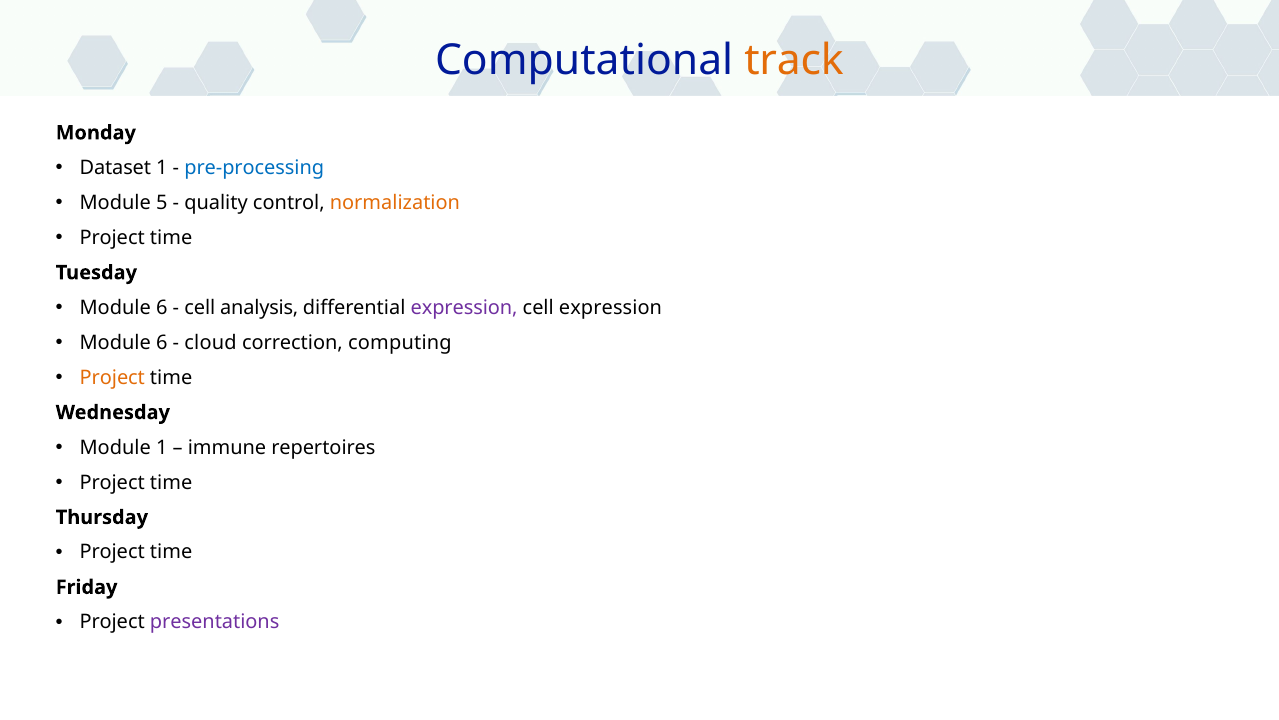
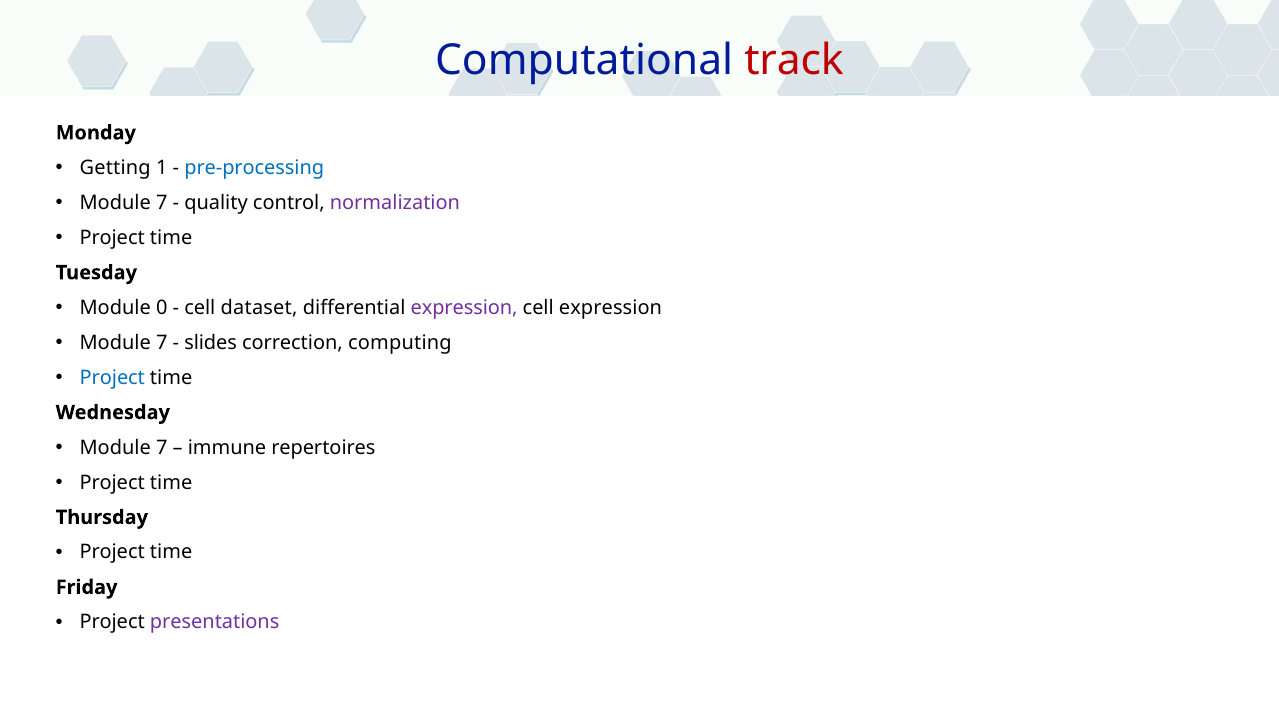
track colour: orange -> red
Dataset: Dataset -> Getting
5 at (162, 203): 5 -> 7
normalization colour: orange -> purple
6 at (162, 307): 6 -> 0
analysis: analysis -> dataset
6 at (162, 342): 6 -> 7
cloud: cloud -> slides
Project at (112, 377) colour: orange -> blue
1 at (162, 447): 1 -> 7
